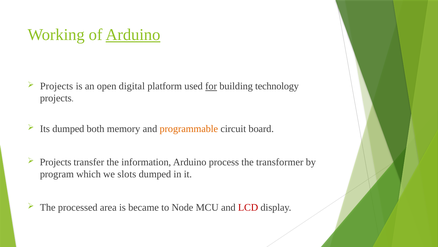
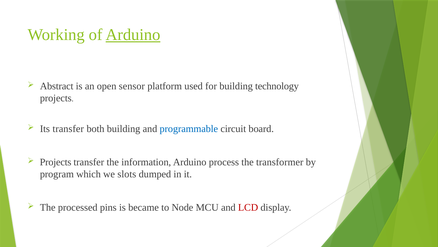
Projects at (57, 86): Projects -> Abstract
digital: digital -> sensor
for underline: present -> none
Its dumped: dumped -> transfer
both memory: memory -> building
programmable colour: orange -> blue
area: area -> pins
